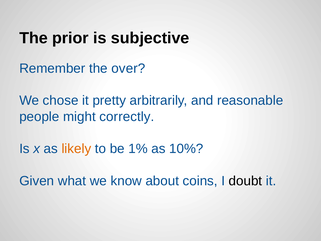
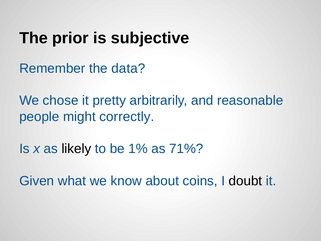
over: over -> data
likely colour: orange -> black
10%: 10% -> 71%
